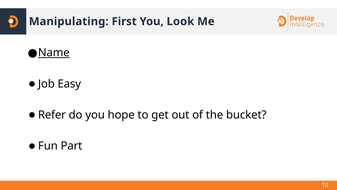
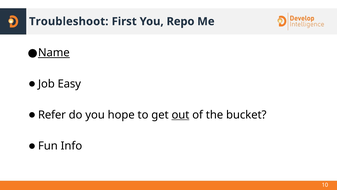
Manipulating: Manipulating -> Troubleshoot
Look: Look -> Repo
out underline: none -> present
Part: Part -> Info
